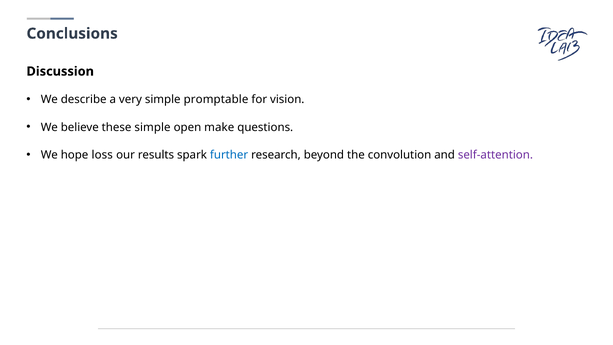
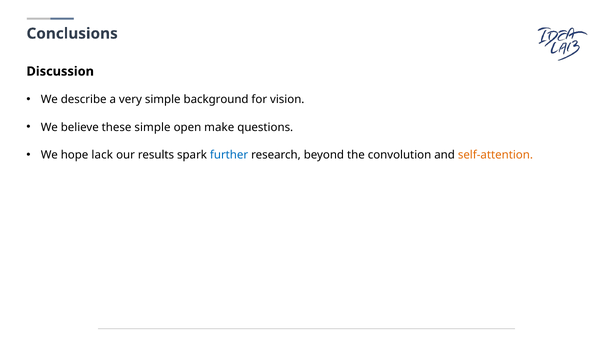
promptable: promptable -> background
loss: loss -> lack
self-attention colour: purple -> orange
